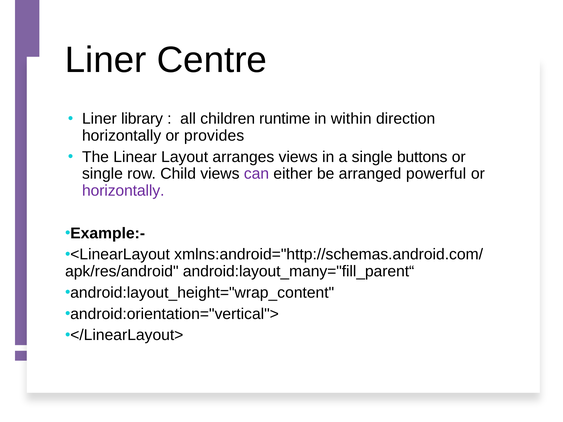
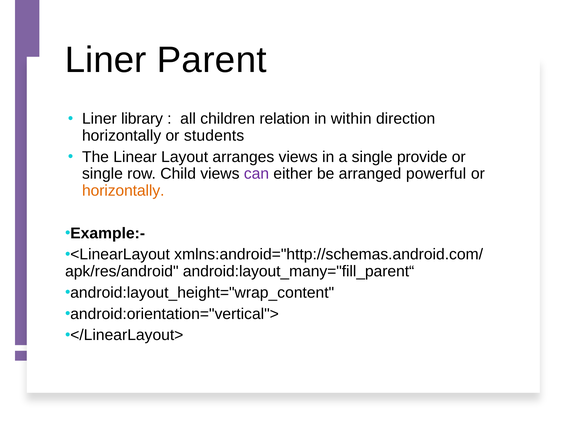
Centre: Centre -> Parent
runtime: runtime -> relation
provides: provides -> students
buttons: buttons -> provide
horizontally at (123, 191) colour: purple -> orange
